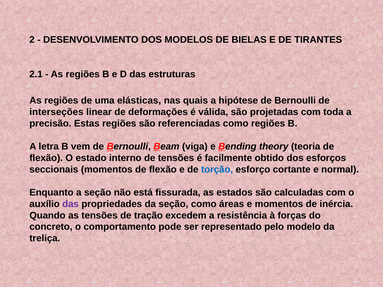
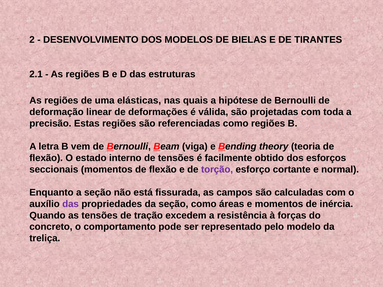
interseções: interseções -> deformação
torção colour: blue -> purple
estados: estados -> campos
